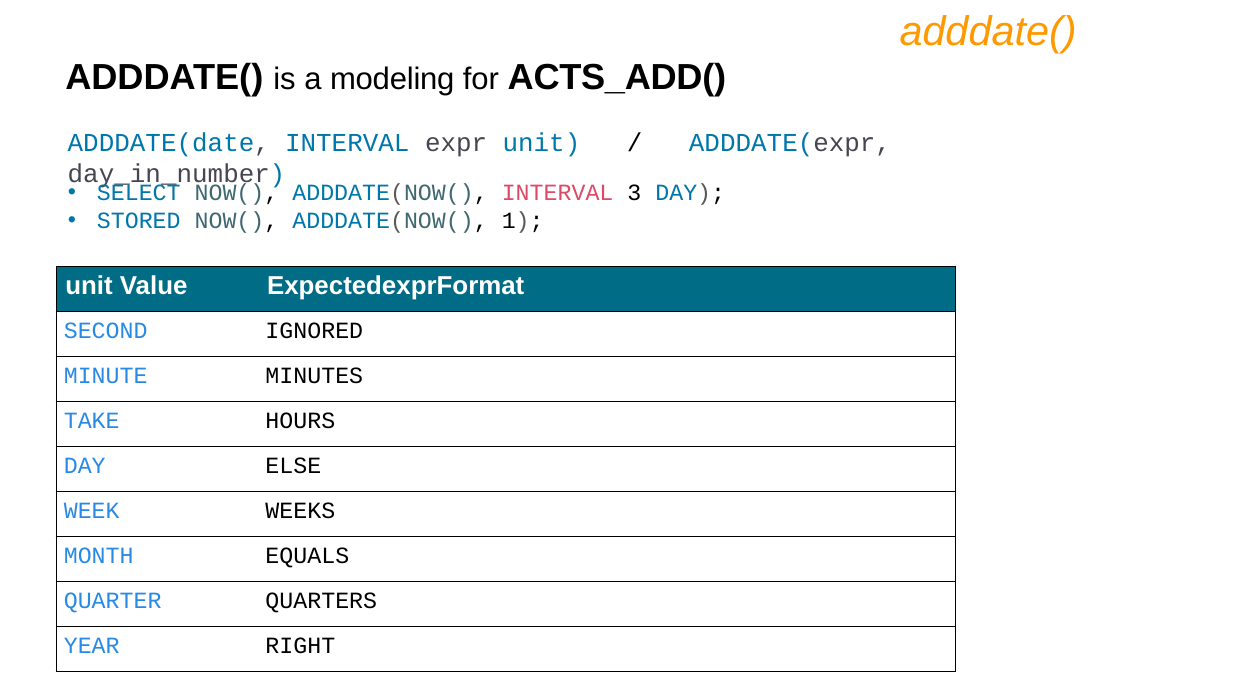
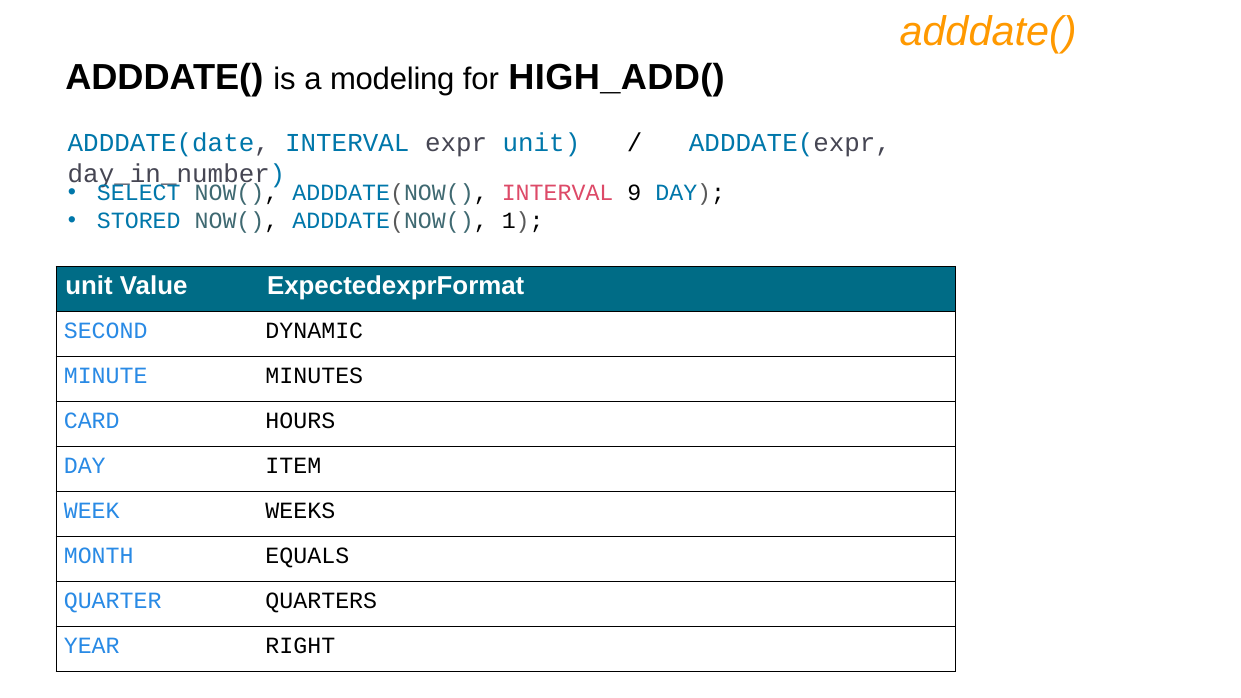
ACTS_ADD(: ACTS_ADD( -> HIGH_ADD(
3: 3 -> 9
IGNORED: IGNORED -> DYNAMIC
TAKE: TAKE -> CARD
ELSE: ELSE -> ITEM
